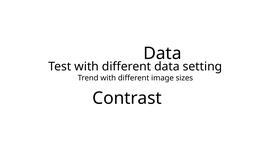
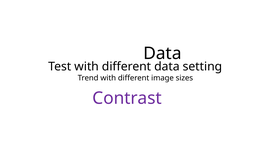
Contrast colour: black -> purple
